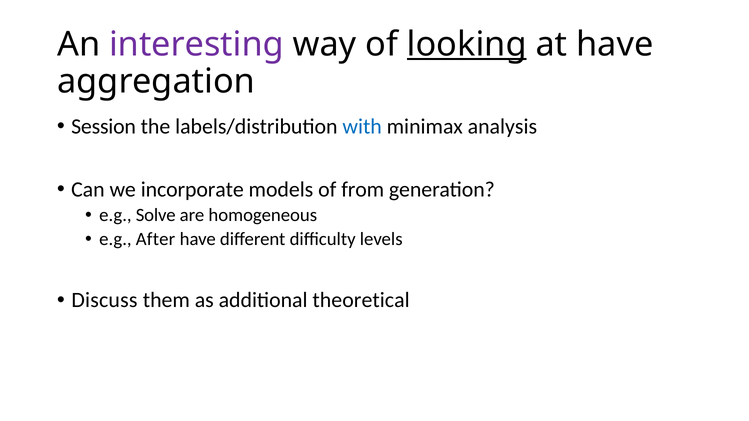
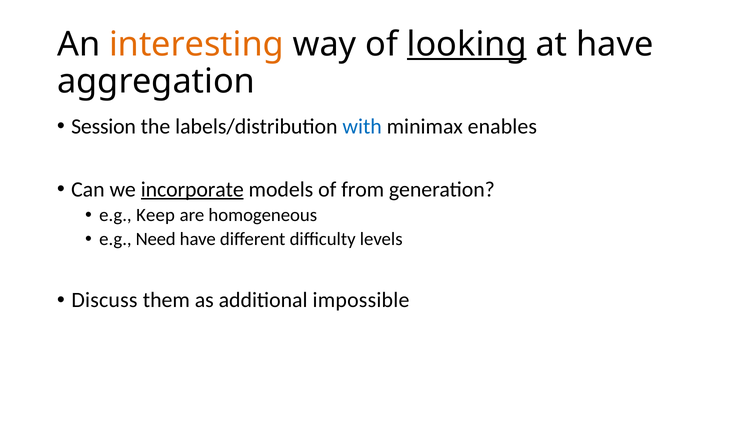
interesting colour: purple -> orange
analysis: analysis -> enables
incorporate underline: none -> present
Solve: Solve -> Keep
After: After -> Need
theoretical: theoretical -> impossible
